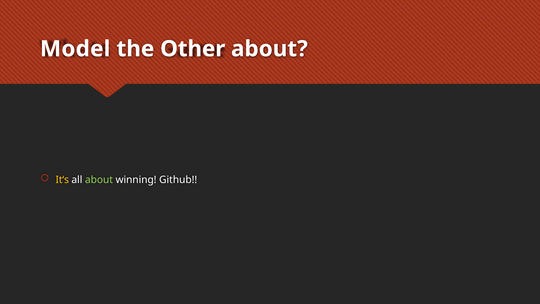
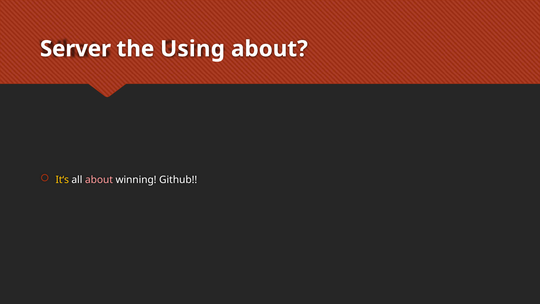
Model: Model -> Server
Other: Other -> Using
about at (99, 180) colour: light green -> pink
